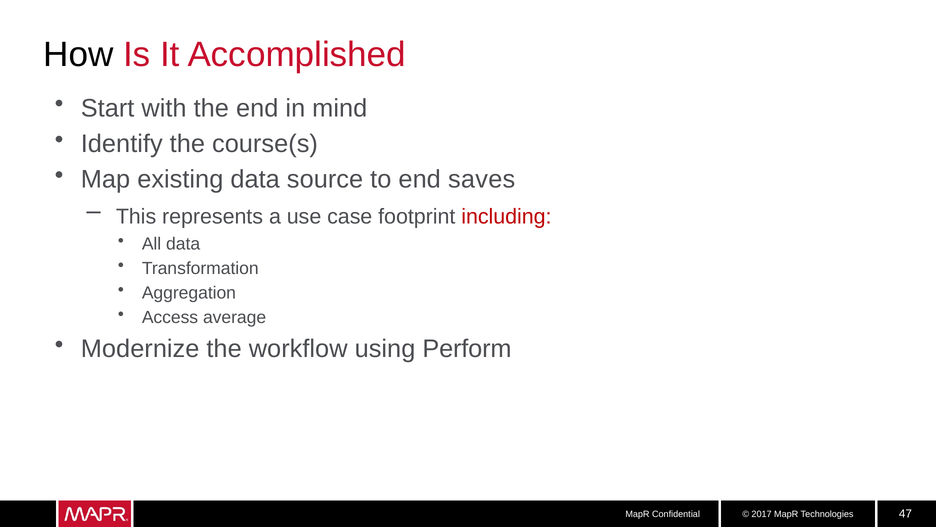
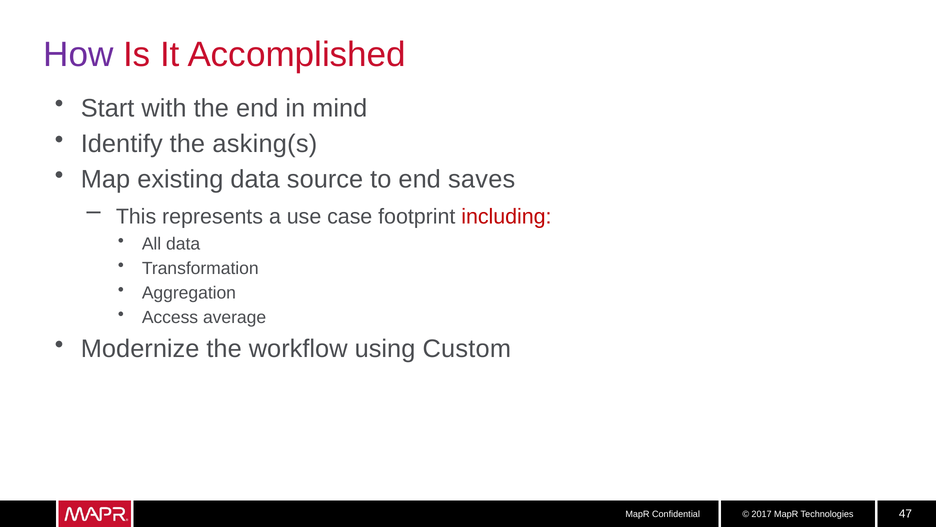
How colour: black -> purple
course(s: course(s -> asking(s
Perform: Perform -> Custom
